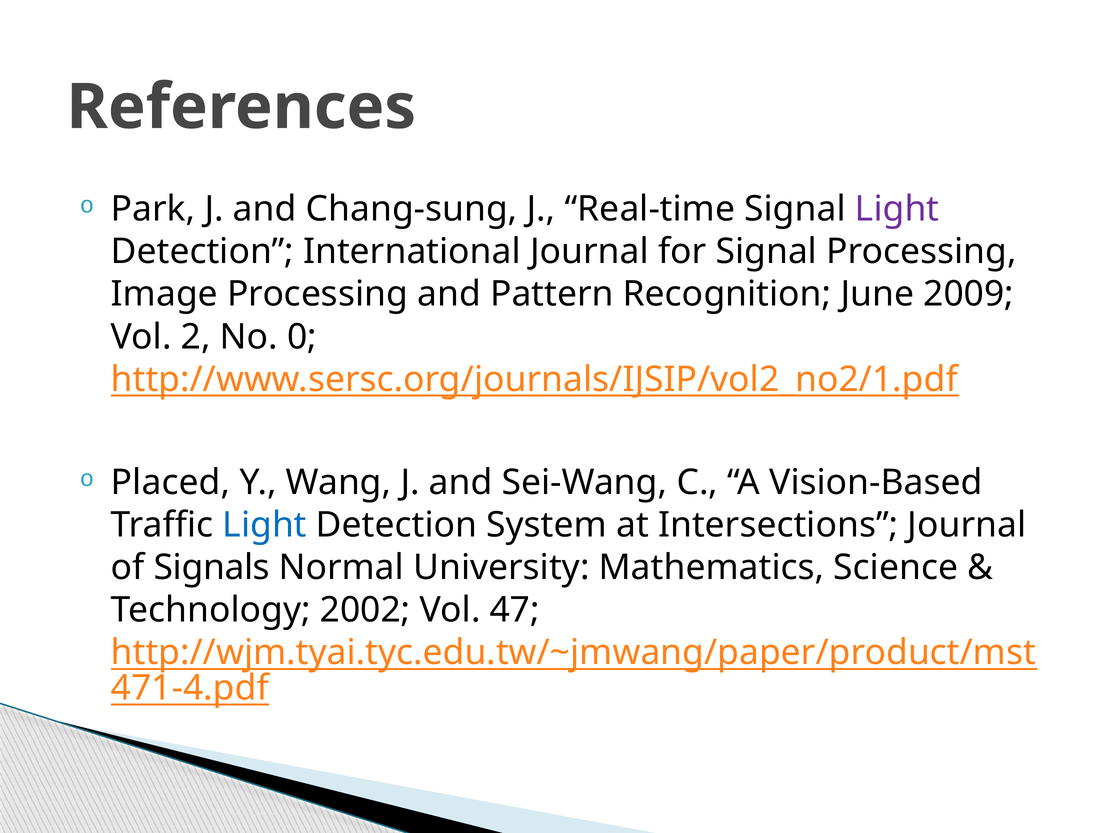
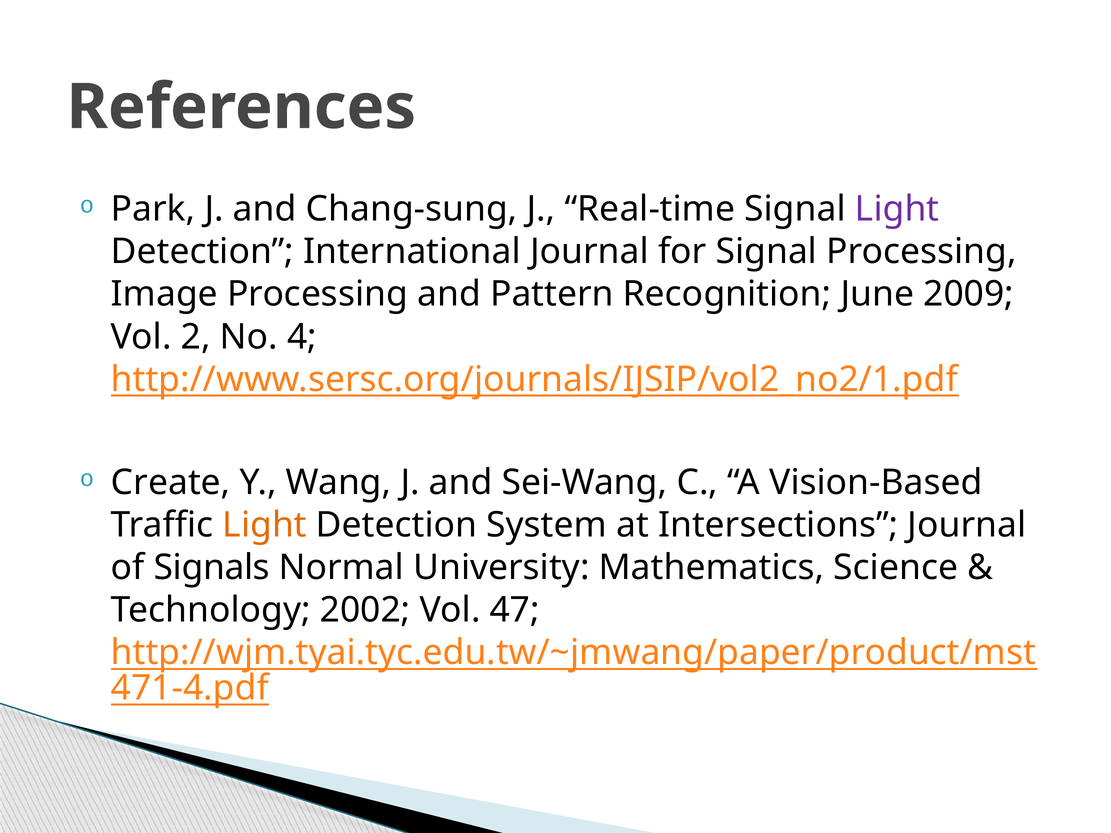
0: 0 -> 4
Placed: Placed -> Create
Light at (265, 525) colour: blue -> orange
